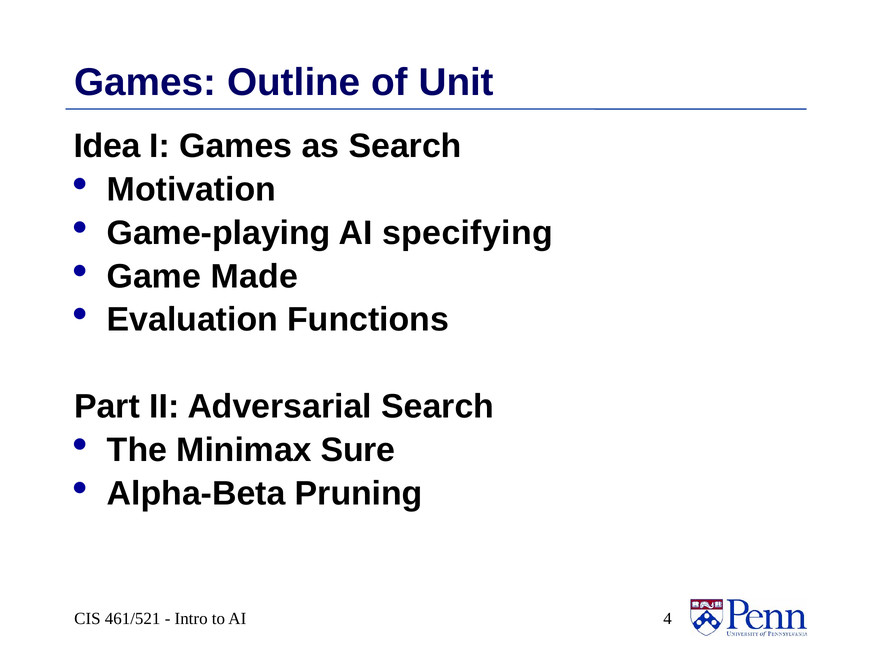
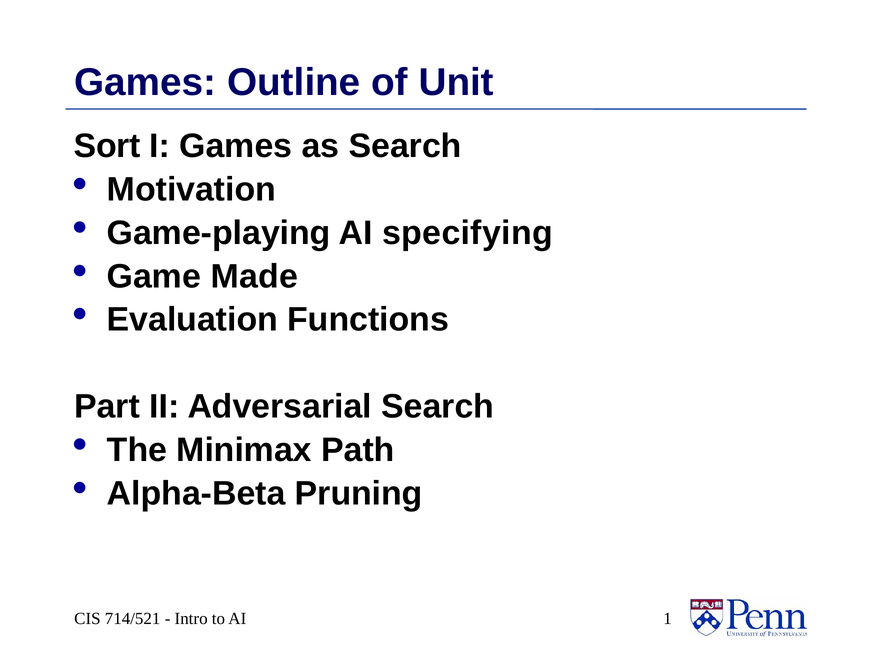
Idea: Idea -> Sort
Sure: Sure -> Path
461/521: 461/521 -> 714/521
4: 4 -> 1
